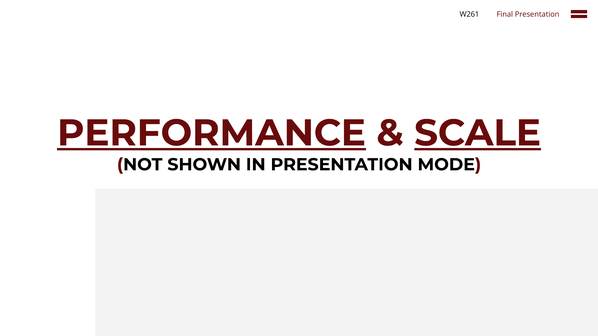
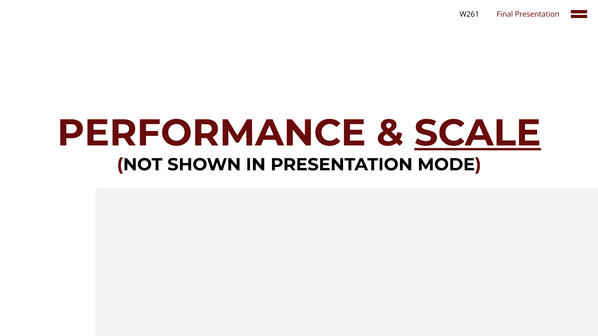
PERFORMANCE underline: present -> none
